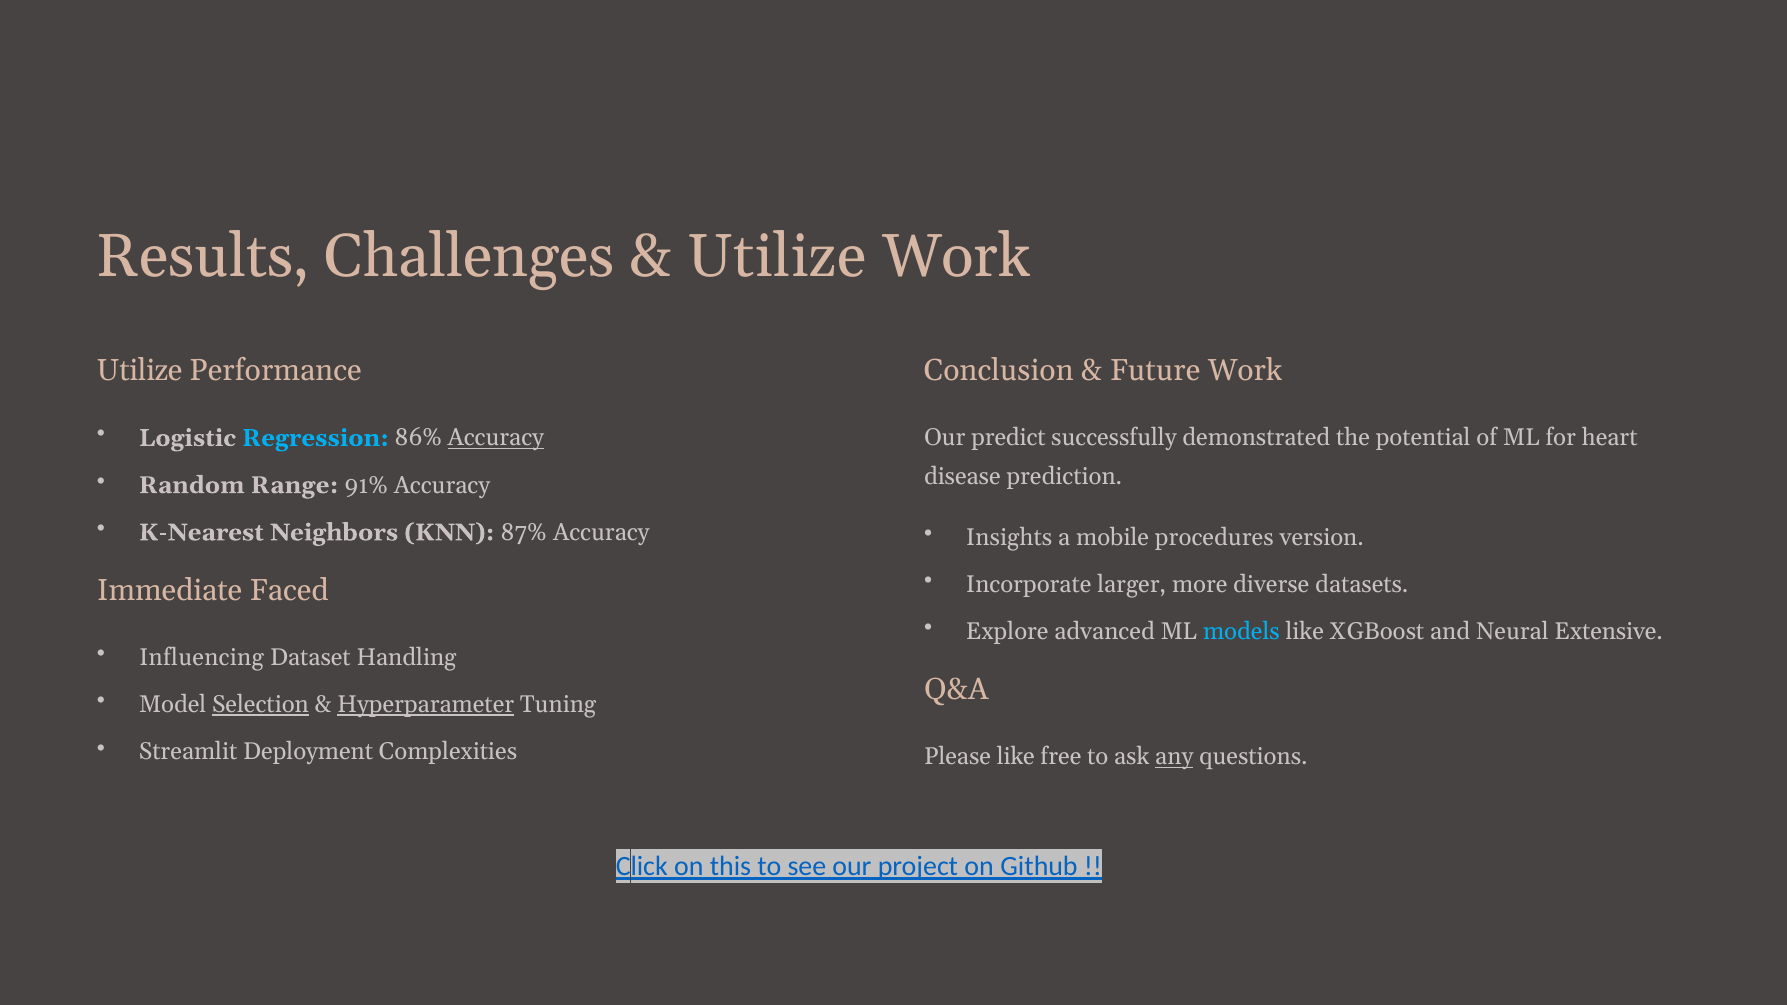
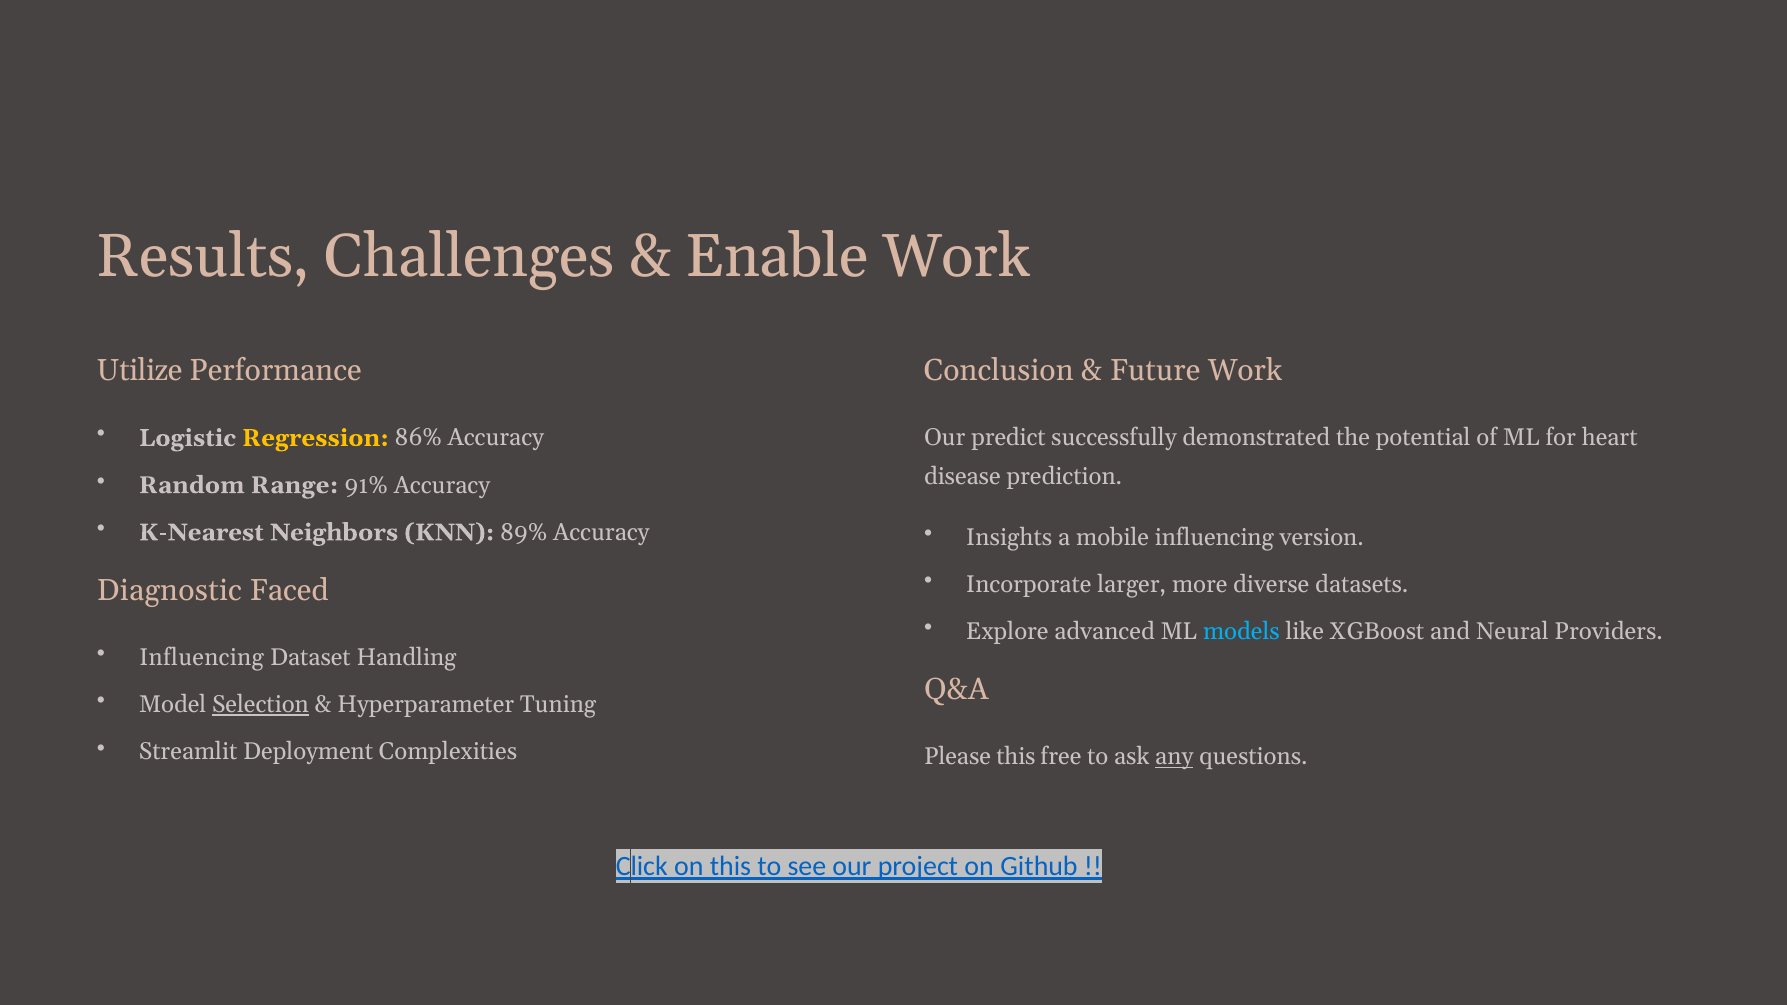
Utilize at (777, 257): Utilize -> Enable
Regression colour: light blue -> yellow
Accuracy at (496, 438) underline: present -> none
87%: 87% -> 89%
mobile procedures: procedures -> influencing
Immediate: Immediate -> Diagnostic
Extensive: Extensive -> Providers
Hyperparameter underline: present -> none
Please like: like -> this
